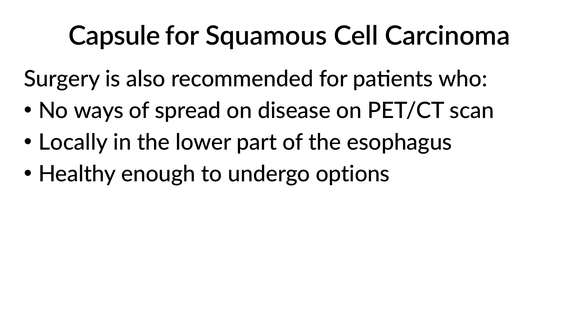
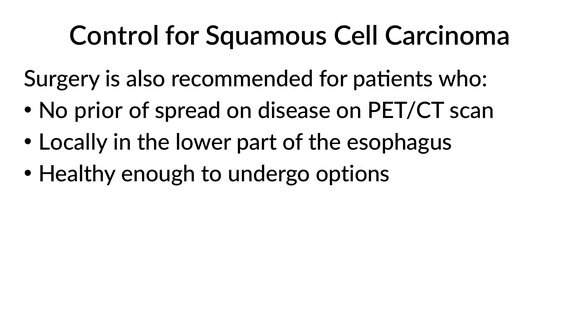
Capsule: Capsule -> Control
ways: ways -> prior
